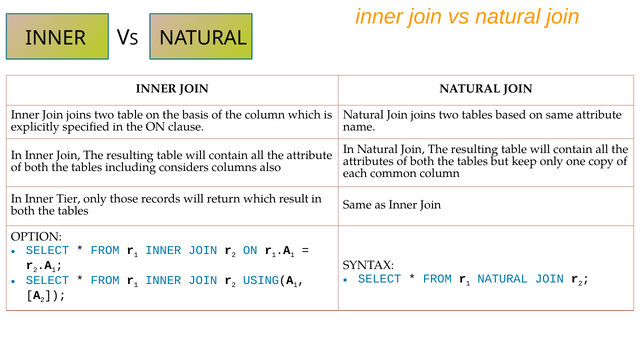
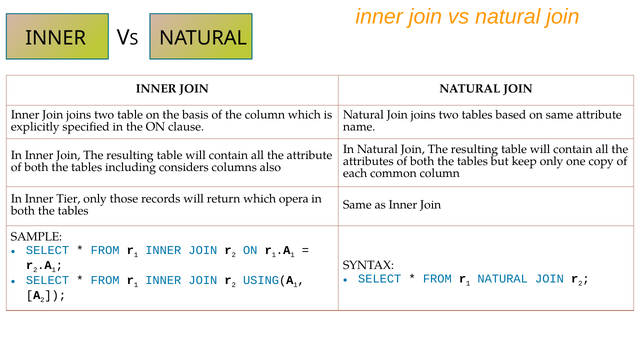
result: result -> opera
OPTION: OPTION -> SAMPLE
